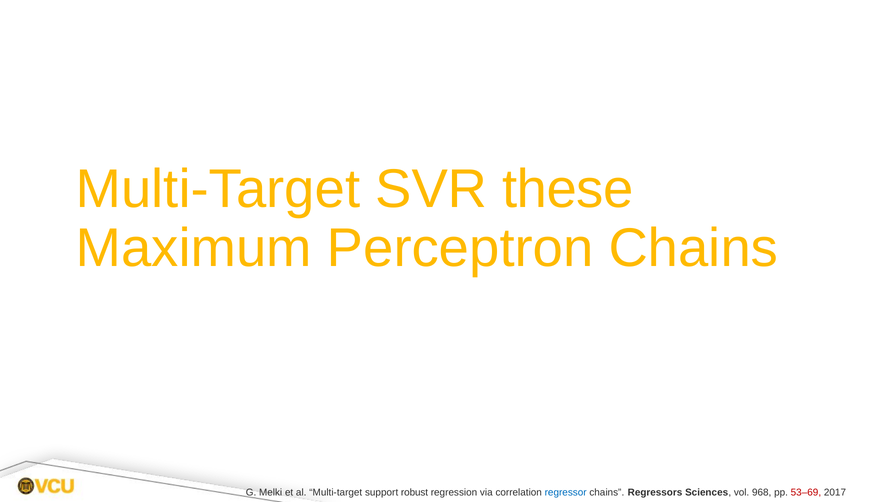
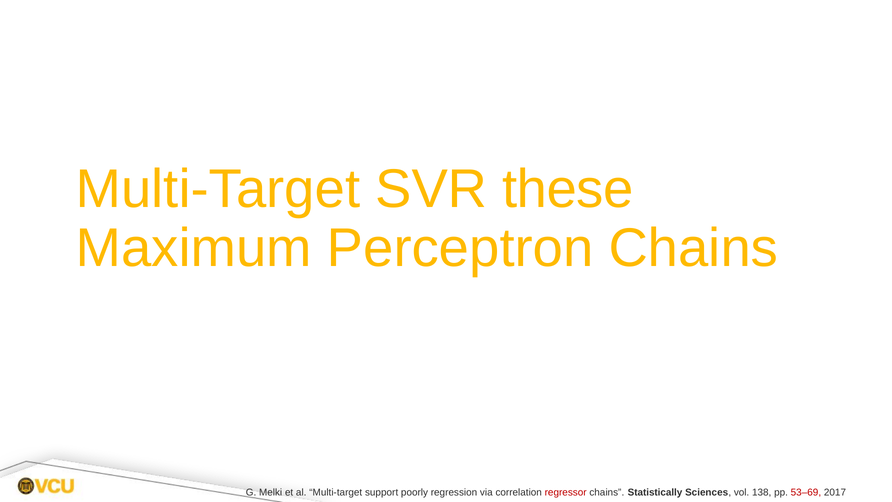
robust: robust -> poorly
regressor colour: blue -> red
Regressors: Regressors -> Statistically
968: 968 -> 138
